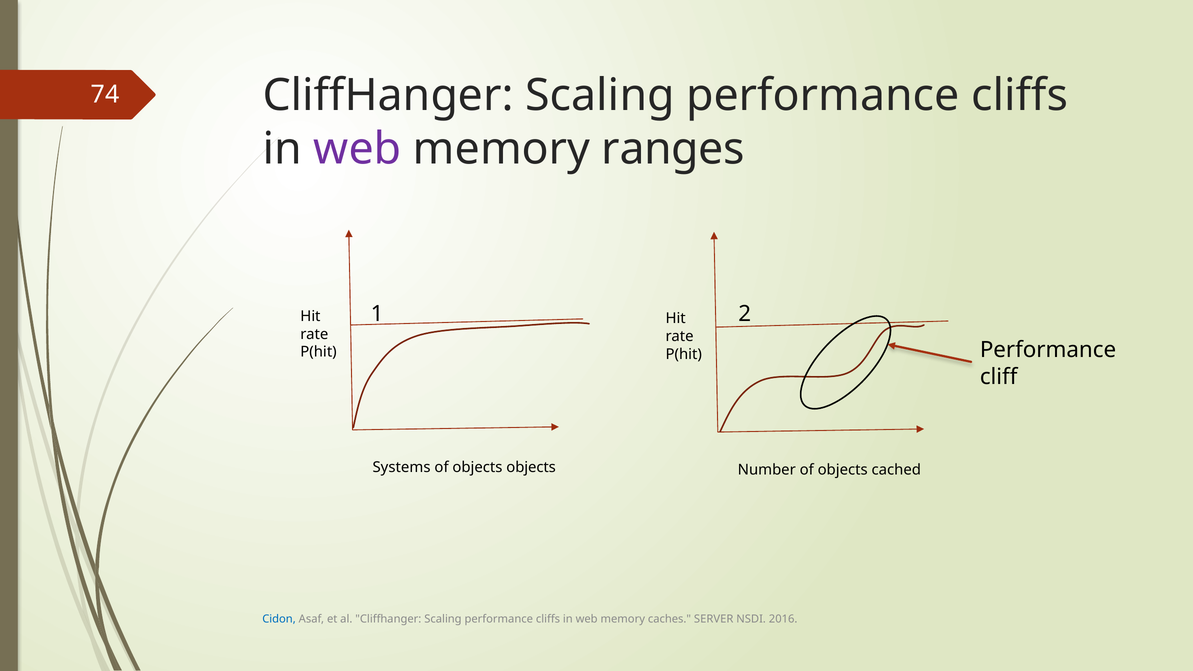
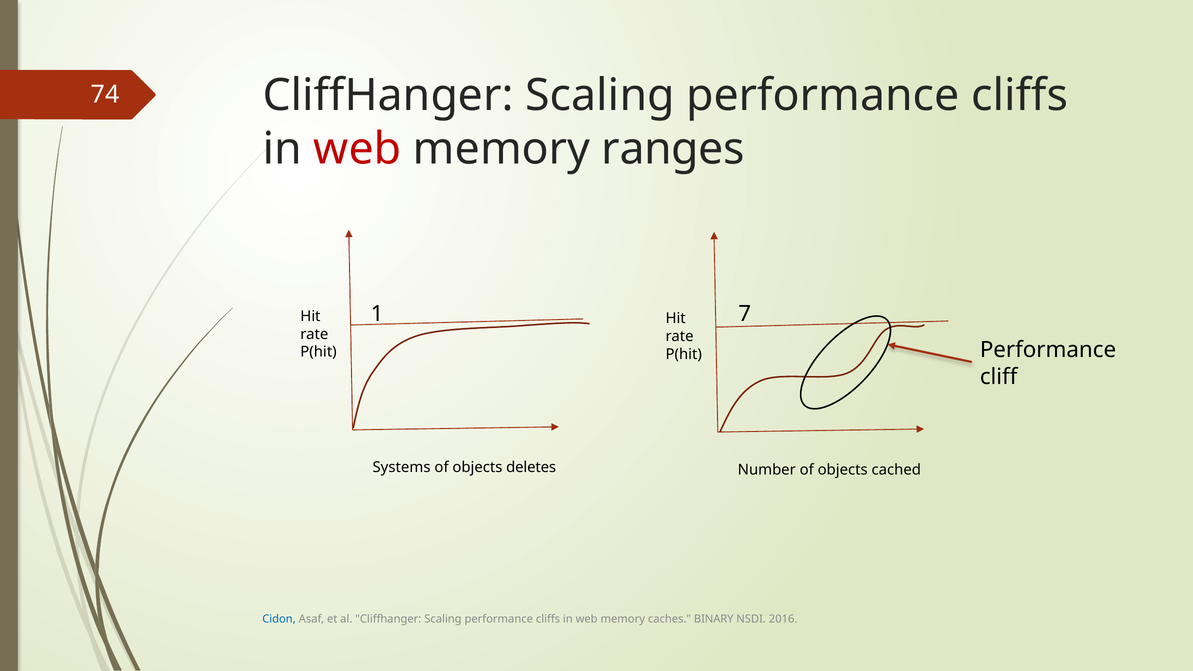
web at (357, 149) colour: purple -> red
2: 2 -> 7
objects objects: objects -> deletes
SERVER: SERVER -> BINARY
